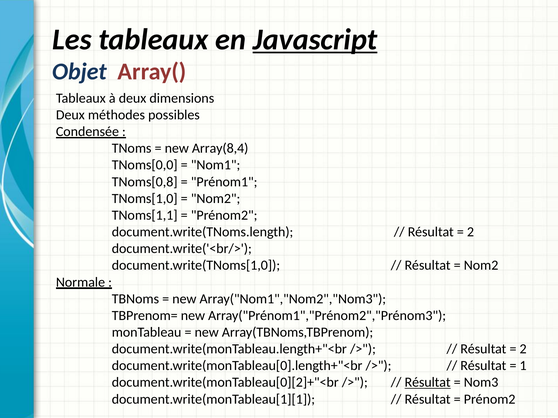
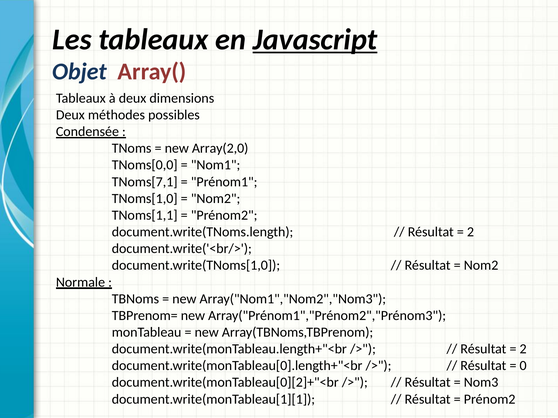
Array(8,4: Array(8,4 -> Array(2,0
TNoms[0,8: TNoms[0,8 -> TNoms[7,1
1: 1 -> 0
Résultat at (428, 383) underline: present -> none
